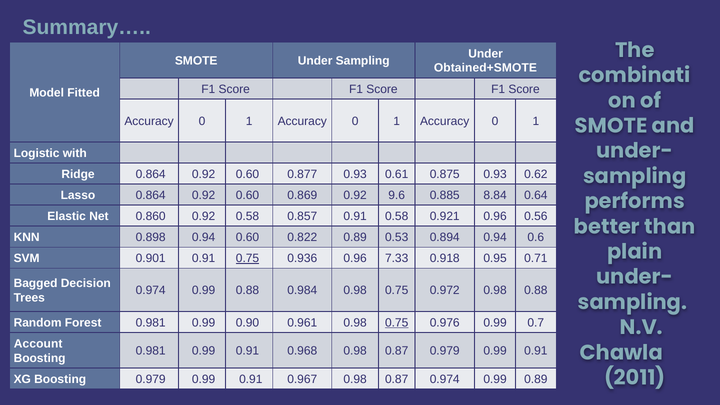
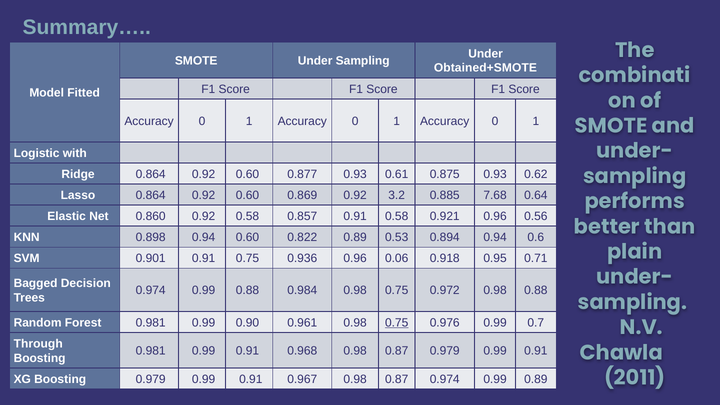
9.6: 9.6 -> 3.2
8.84: 8.84 -> 7.68
0.75 at (247, 258) underline: present -> none
7.33: 7.33 -> 0.06
Account: Account -> Through
